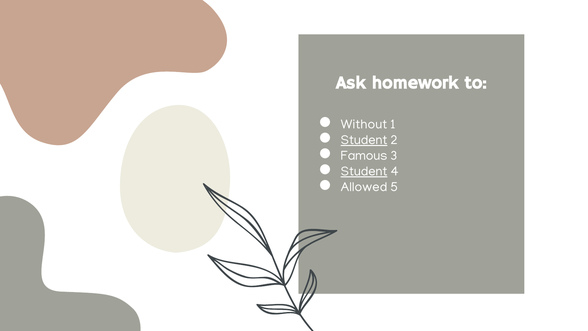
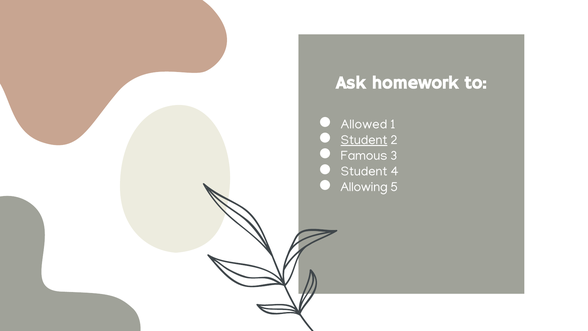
Without: Without -> Allowed
Student at (364, 171) underline: present -> none
Allowed: Allowed -> Allowing
